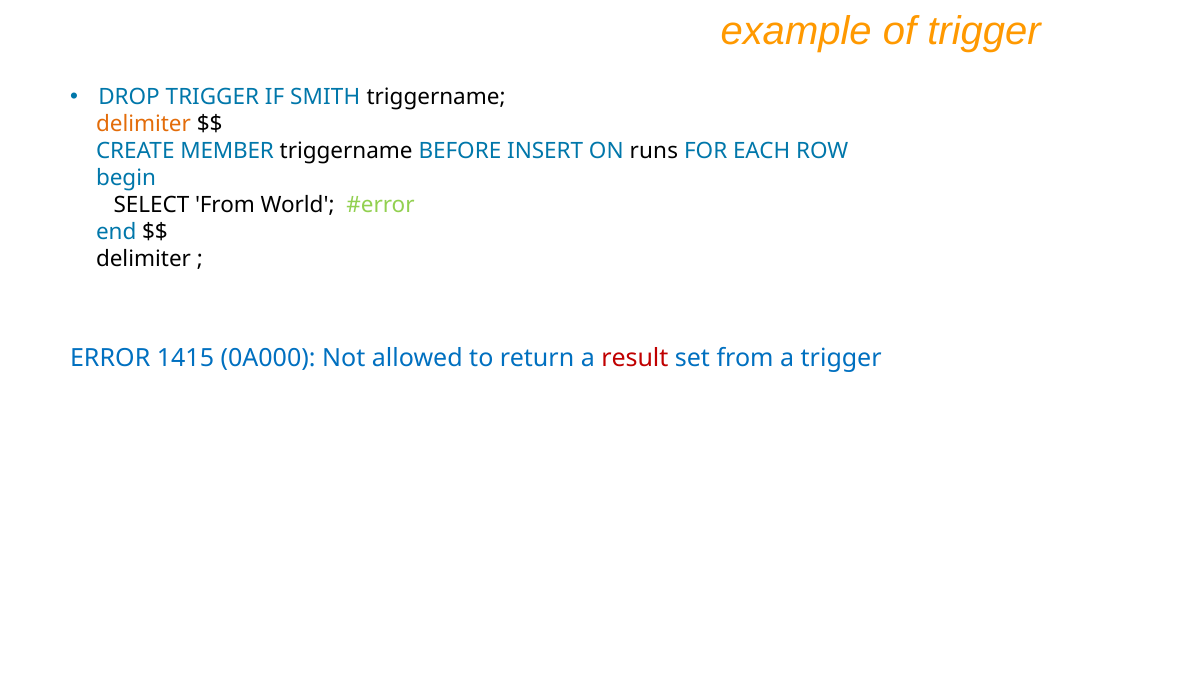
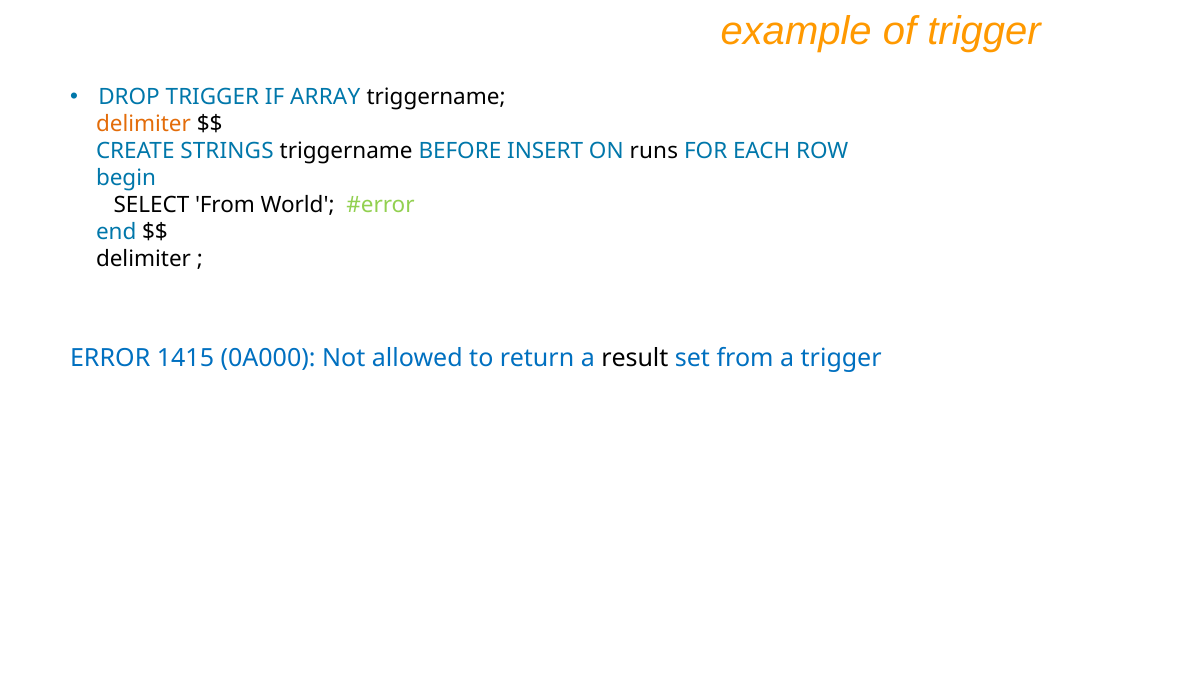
SMITH: SMITH -> ARRAY
MEMBER: MEMBER -> STRINGS
result colour: red -> black
